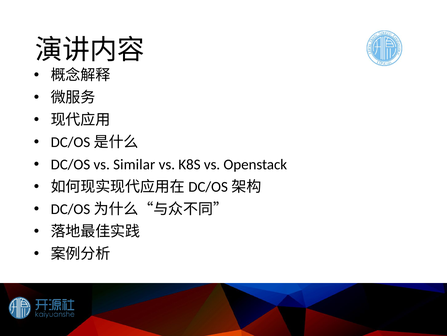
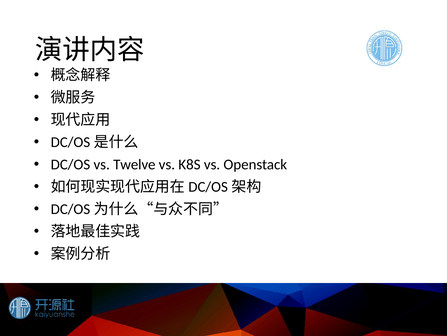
Similar: Similar -> Twelve
